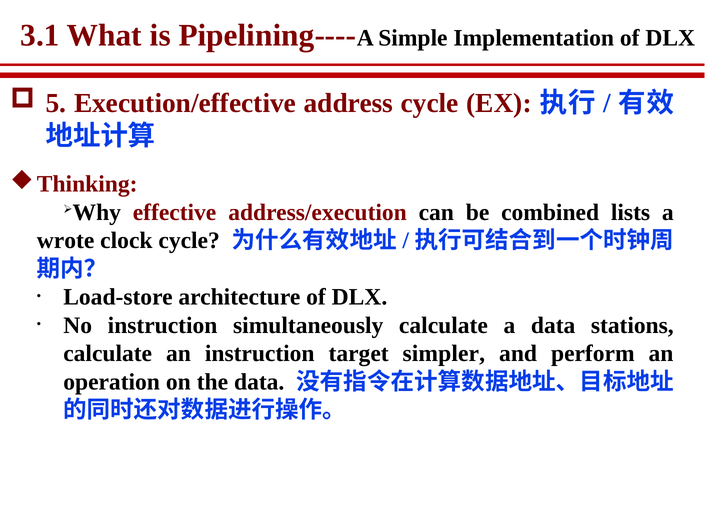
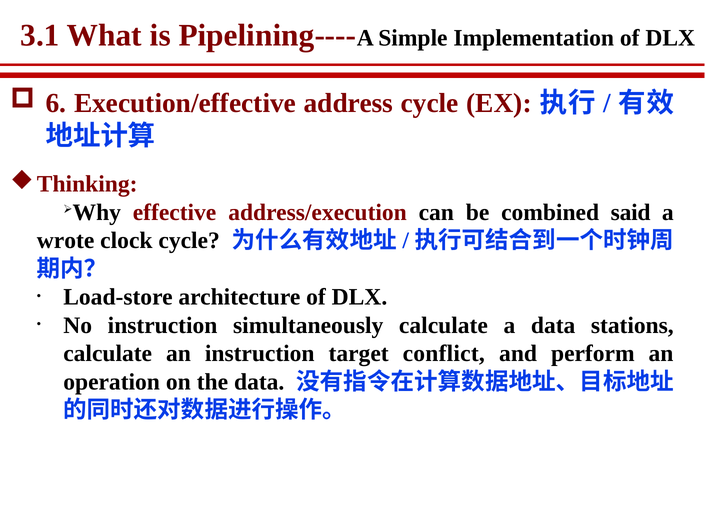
5: 5 -> 6
lists: lists -> said
simpler: simpler -> conflict
